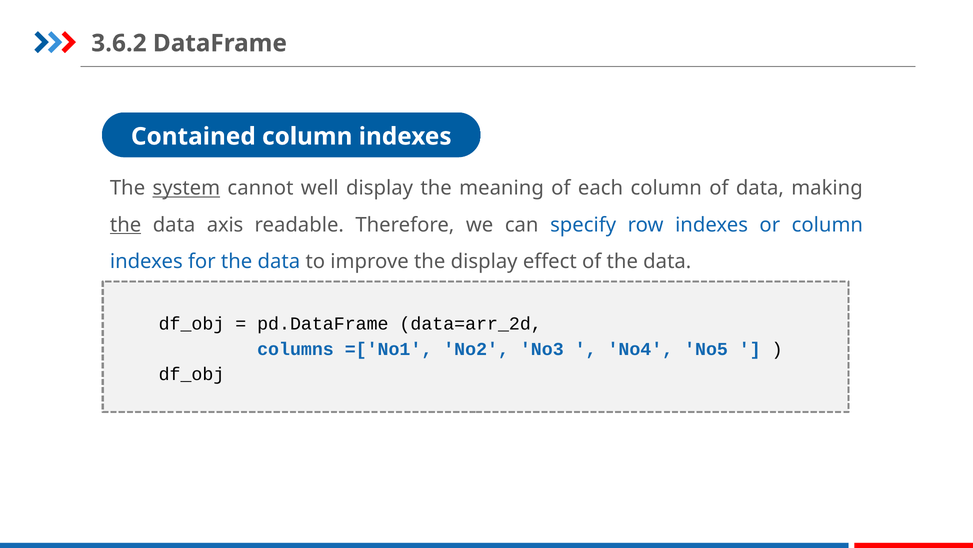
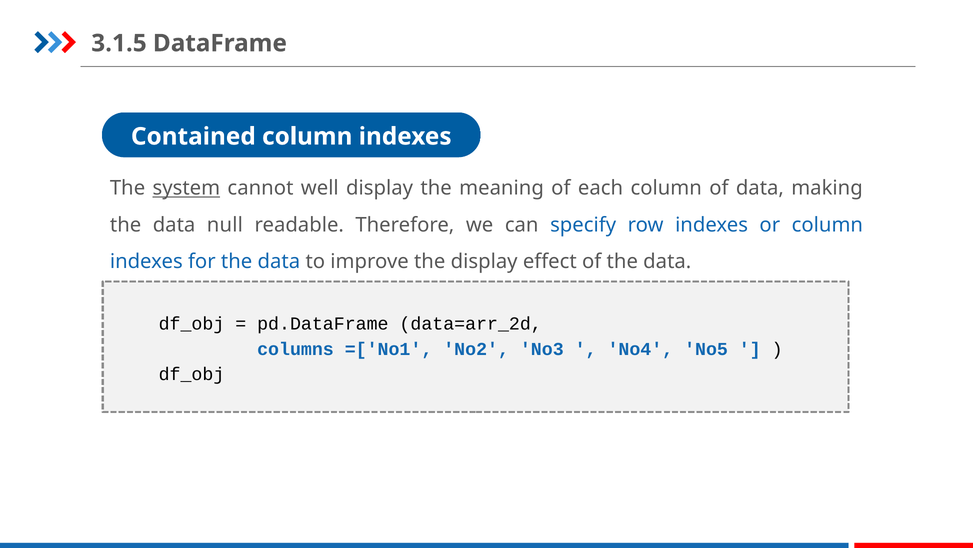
3.6.2: 3.6.2 -> 3.1.5
the at (126, 225) underline: present -> none
axis: axis -> null
